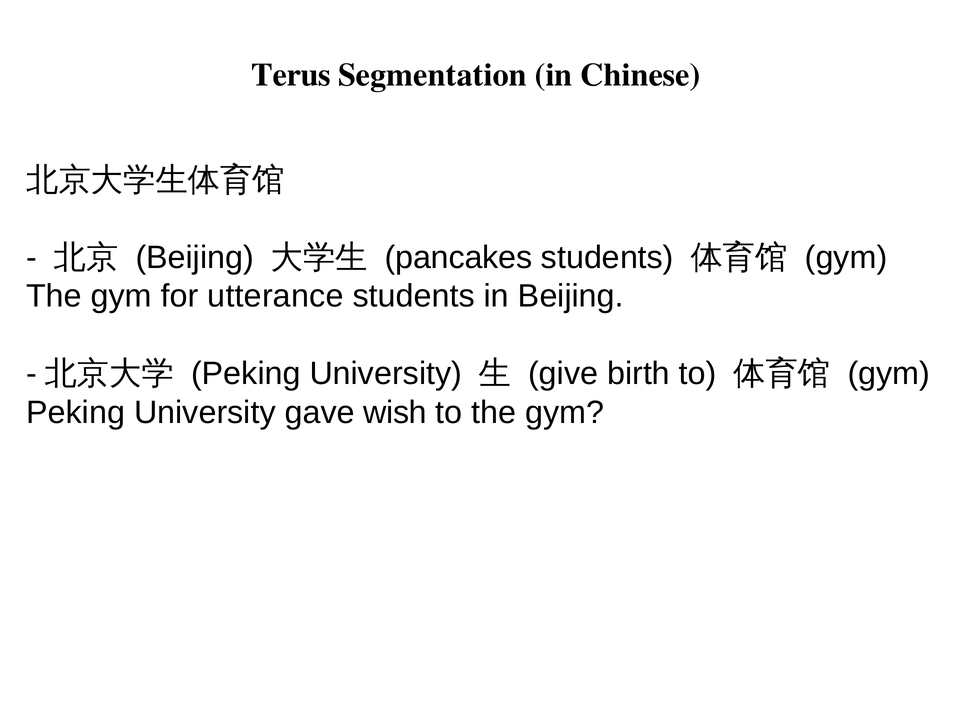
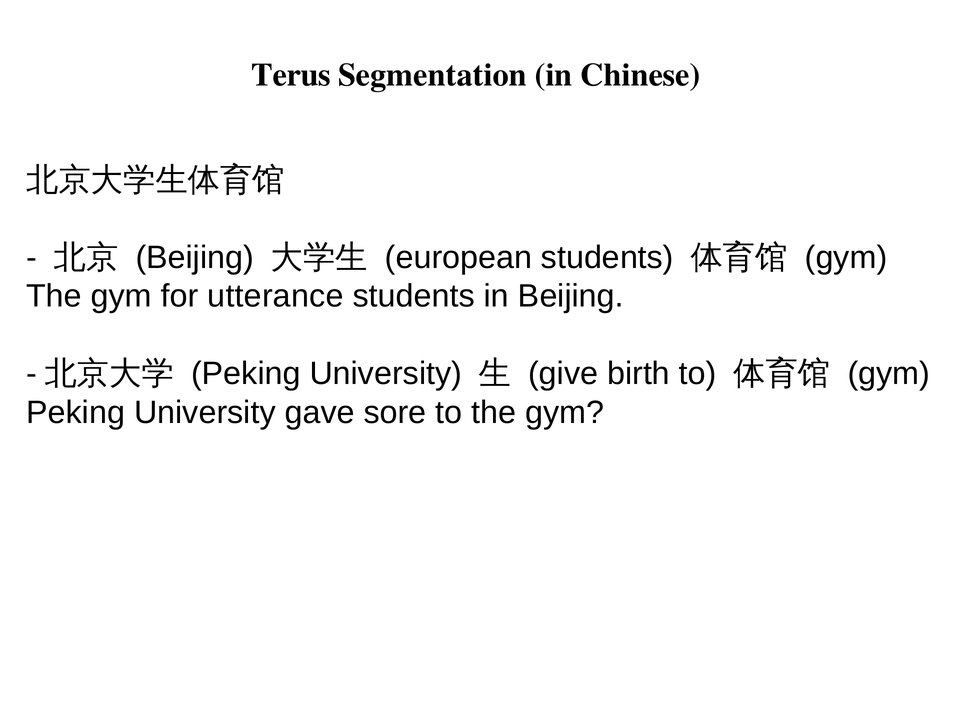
pancakes: pancakes -> european
wish: wish -> sore
